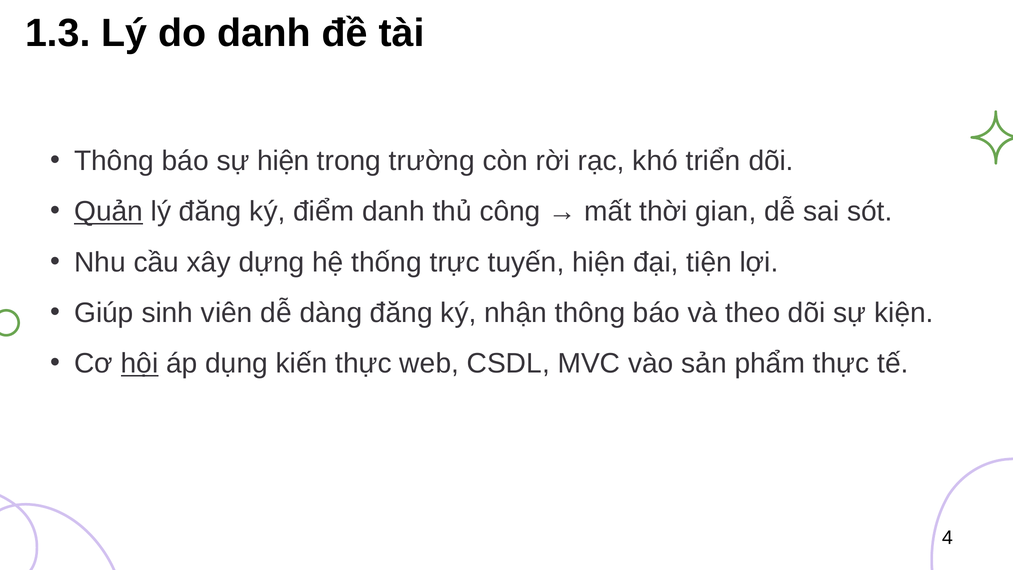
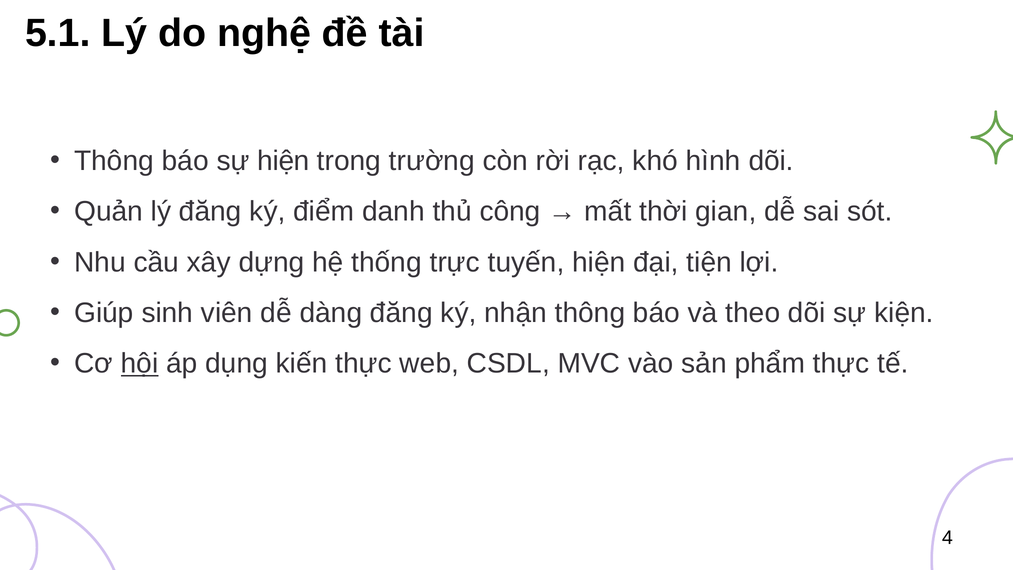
1.3: 1.3 -> 5.1
do danh: danh -> nghệ
triển: triển -> hình
Quản underline: present -> none
